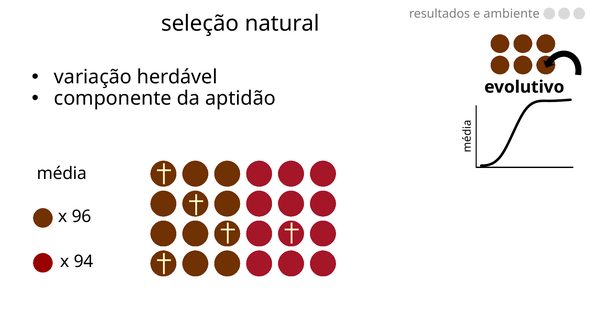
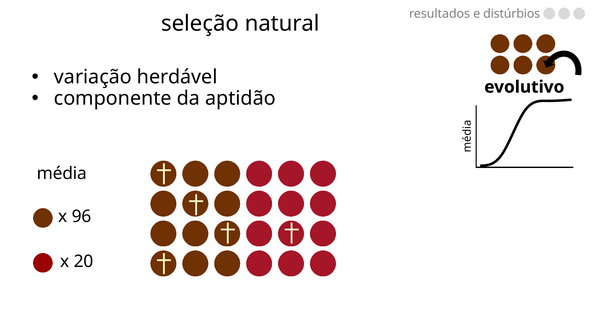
ambiente: ambiente -> distúrbios
94: 94 -> 20
